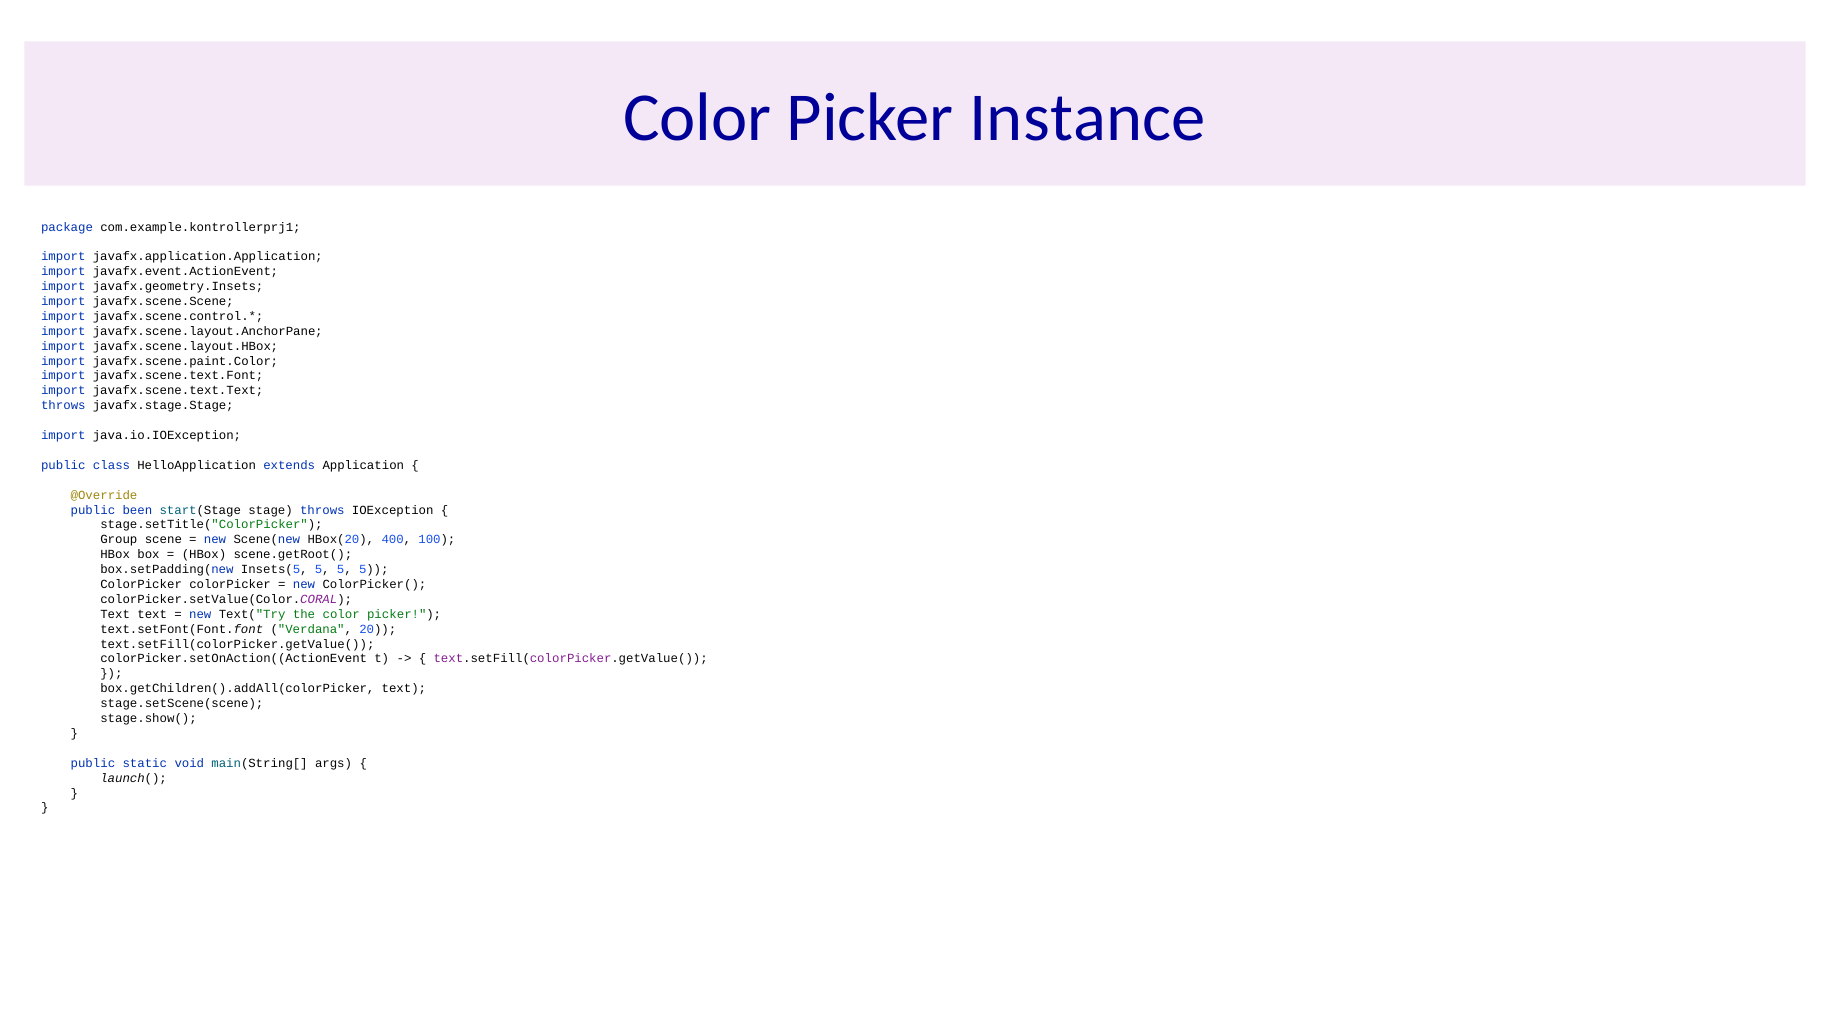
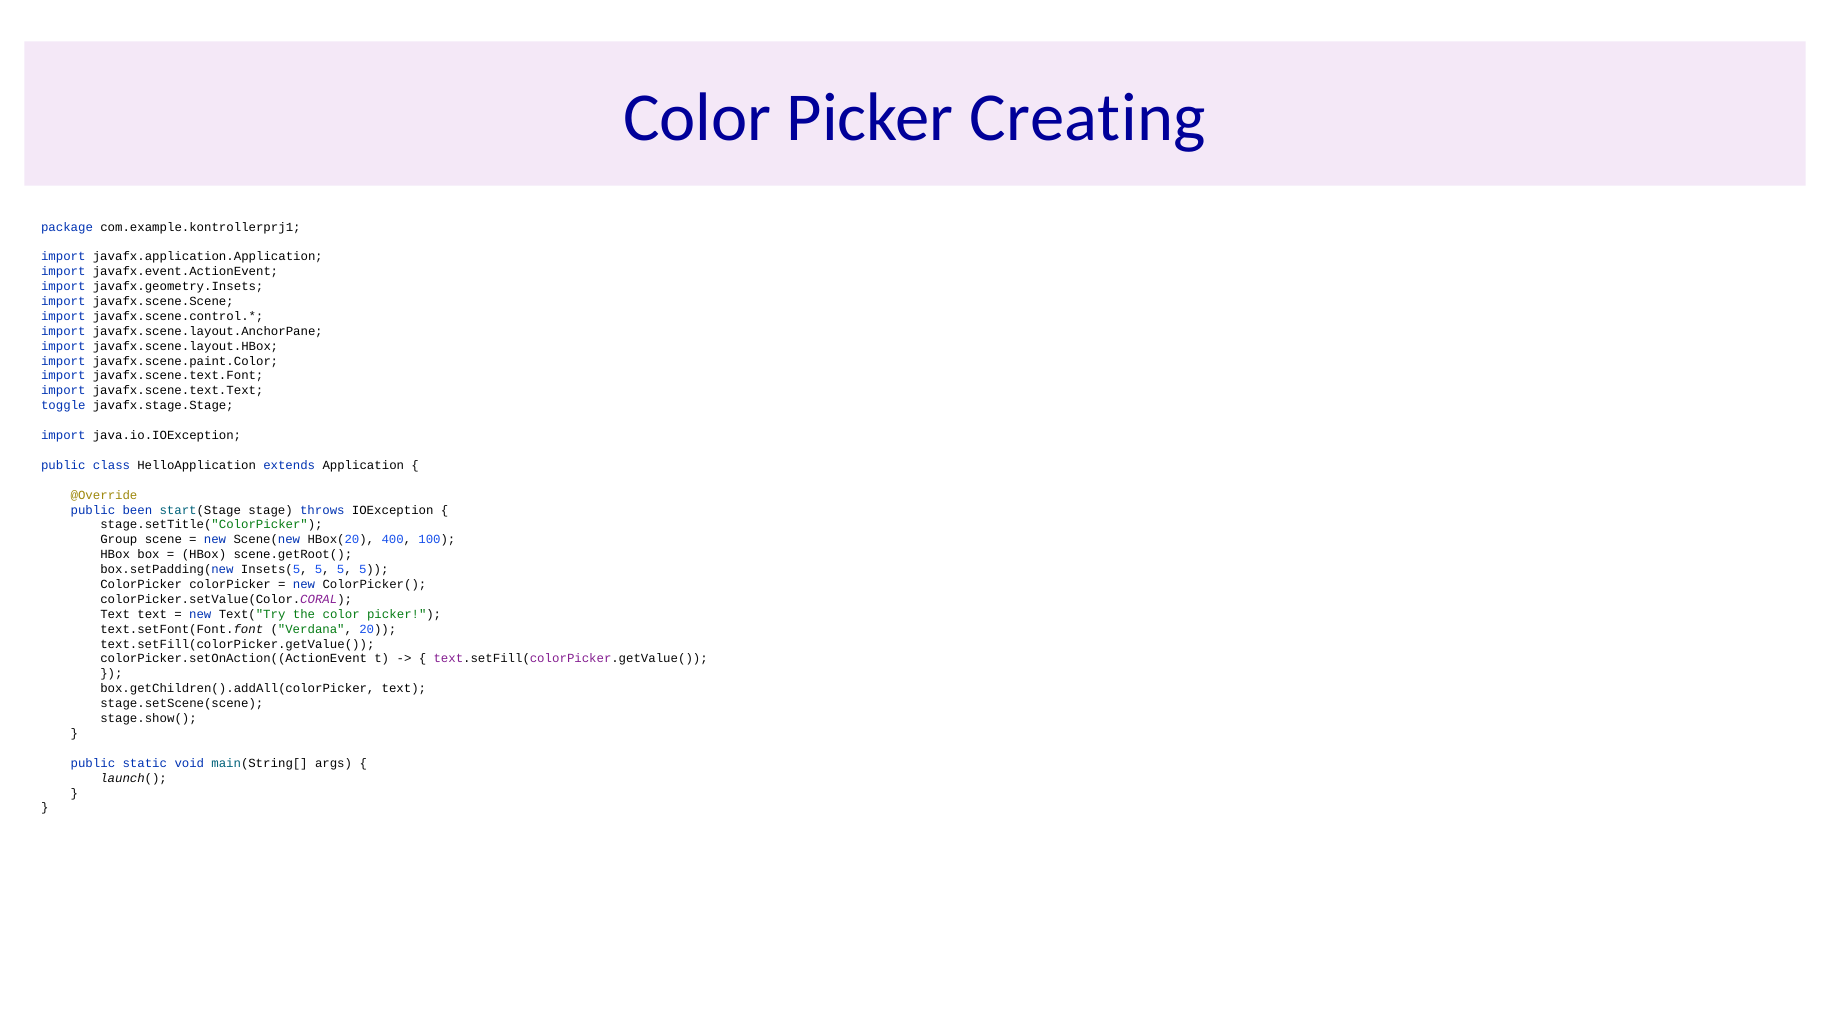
Instance: Instance -> Creating
throws at (63, 405): throws -> toggle
